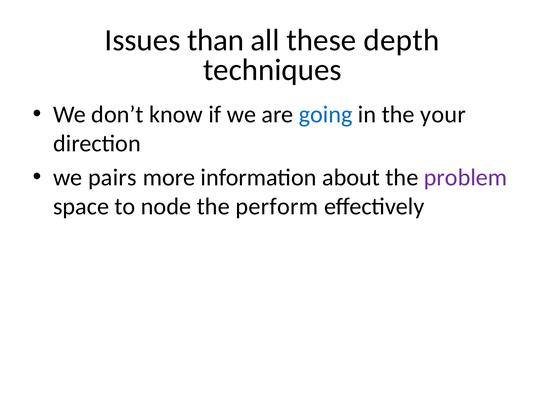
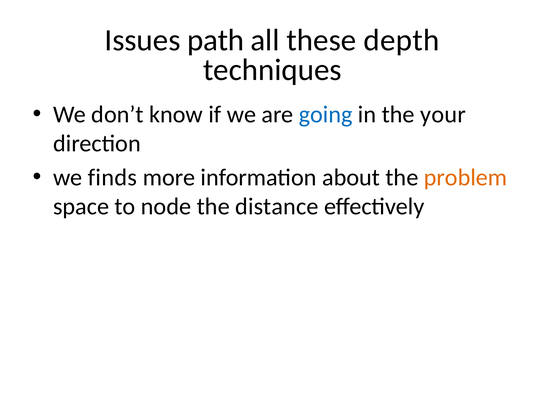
than: than -> path
pairs: pairs -> finds
problem colour: purple -> orange
perform: perform -> distance
